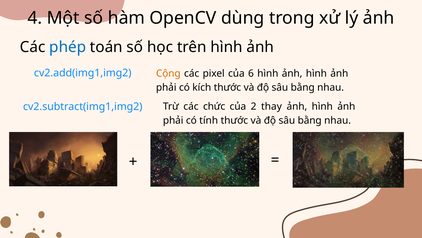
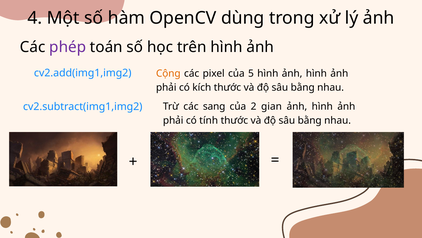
phép colour: blue -> purple
6: 6 -> 5
chức: chức -> sang
thay: thay -> gian
